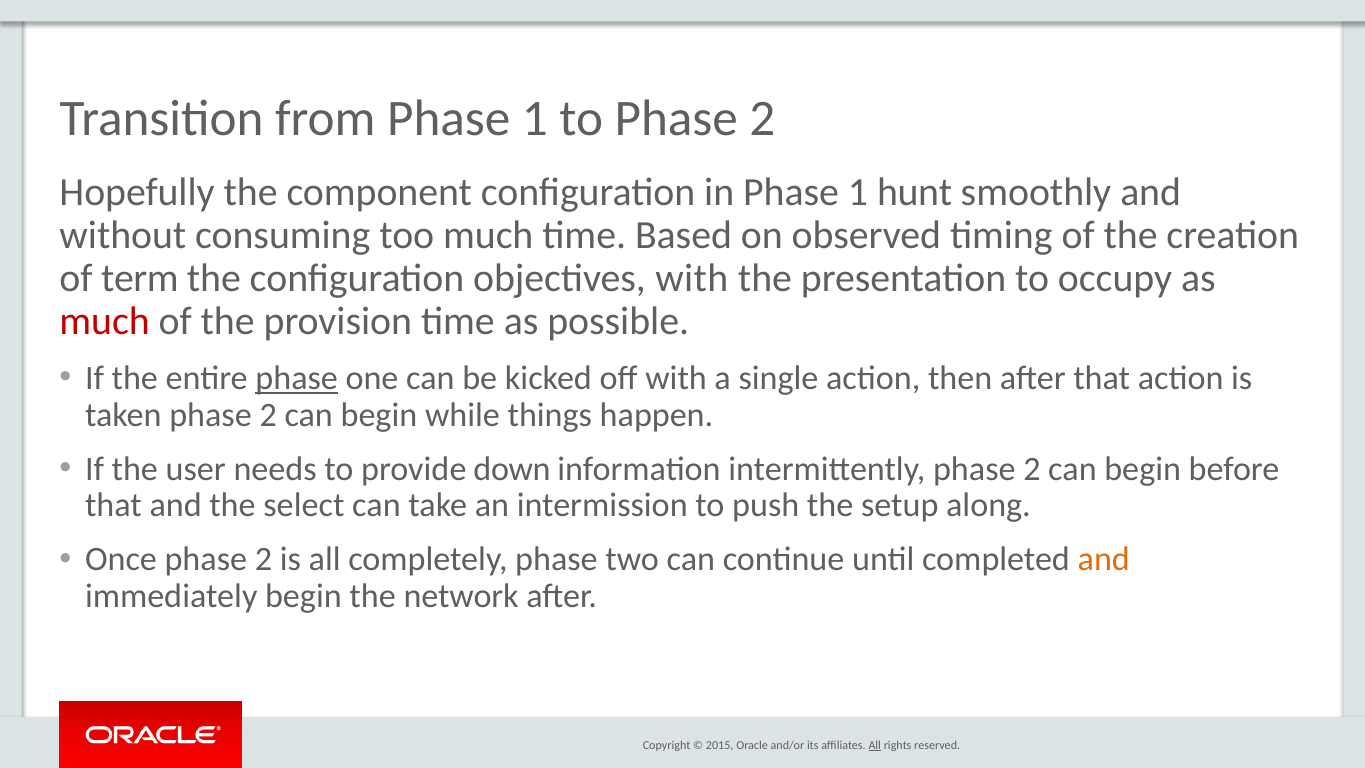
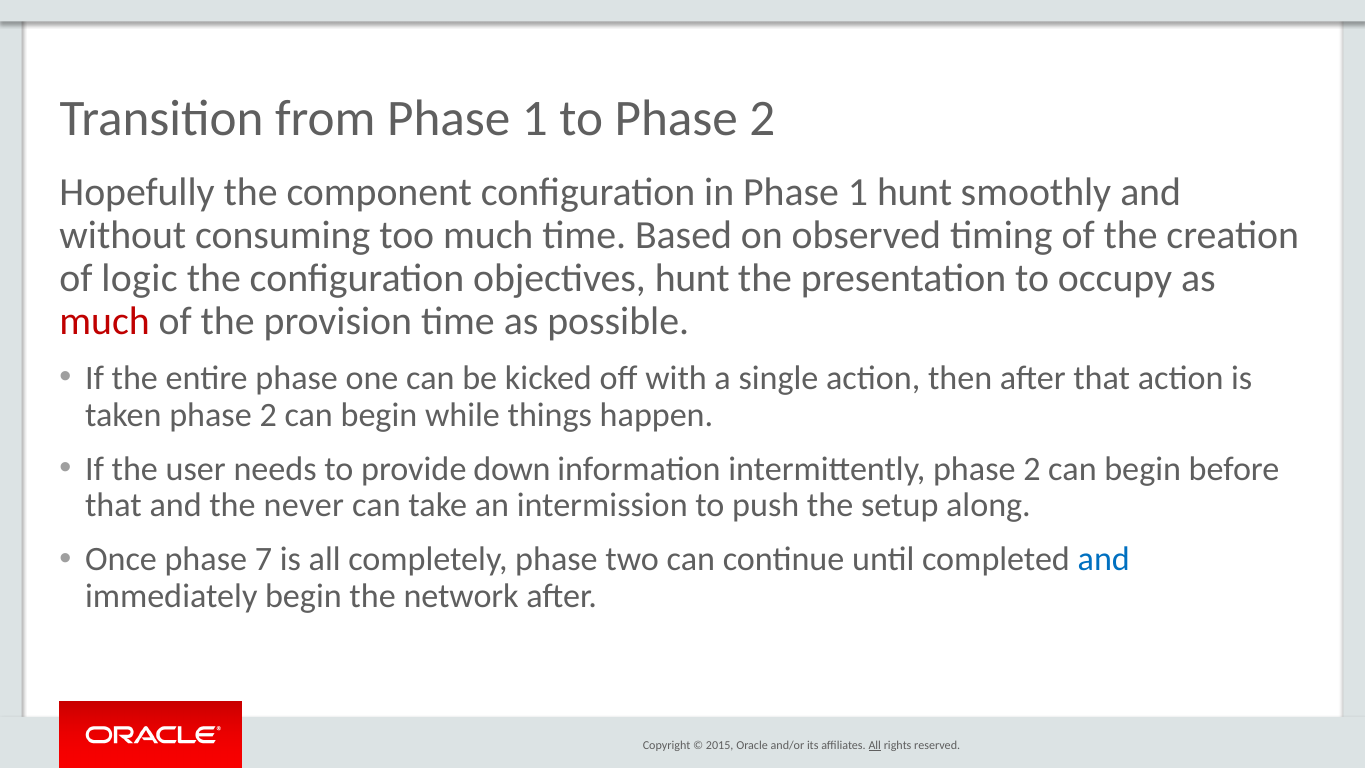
term: term -> logic
objectives with: with -> hunt
phase at (297, 378) underline: present -> none
select: select -> never
Once phase 2: 2 -> 7
and at (1104, 559) colour: orange -> blue
